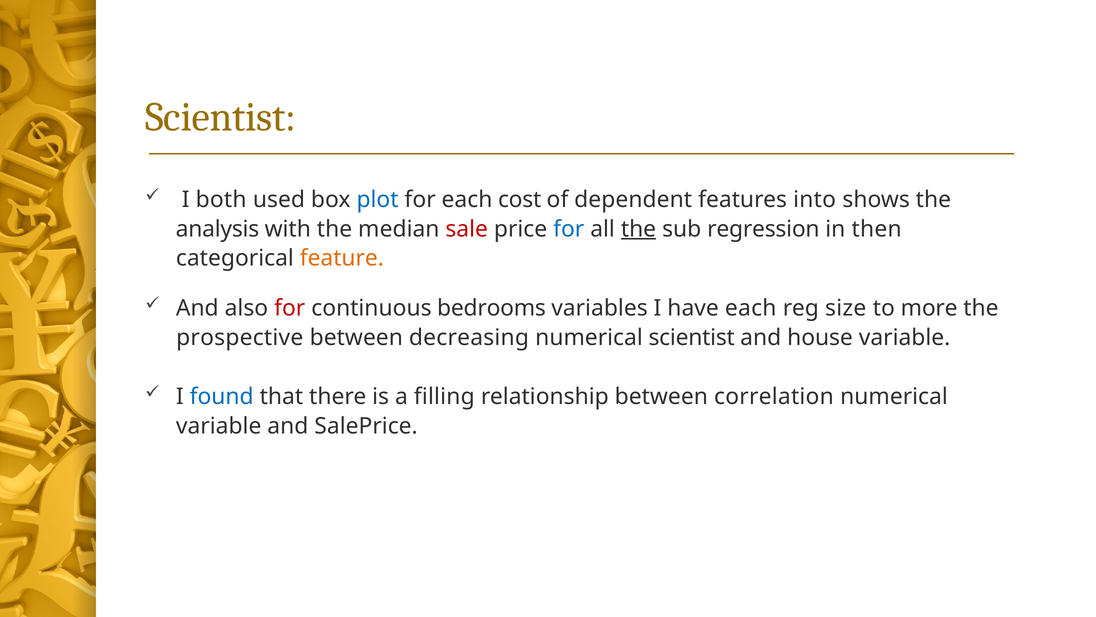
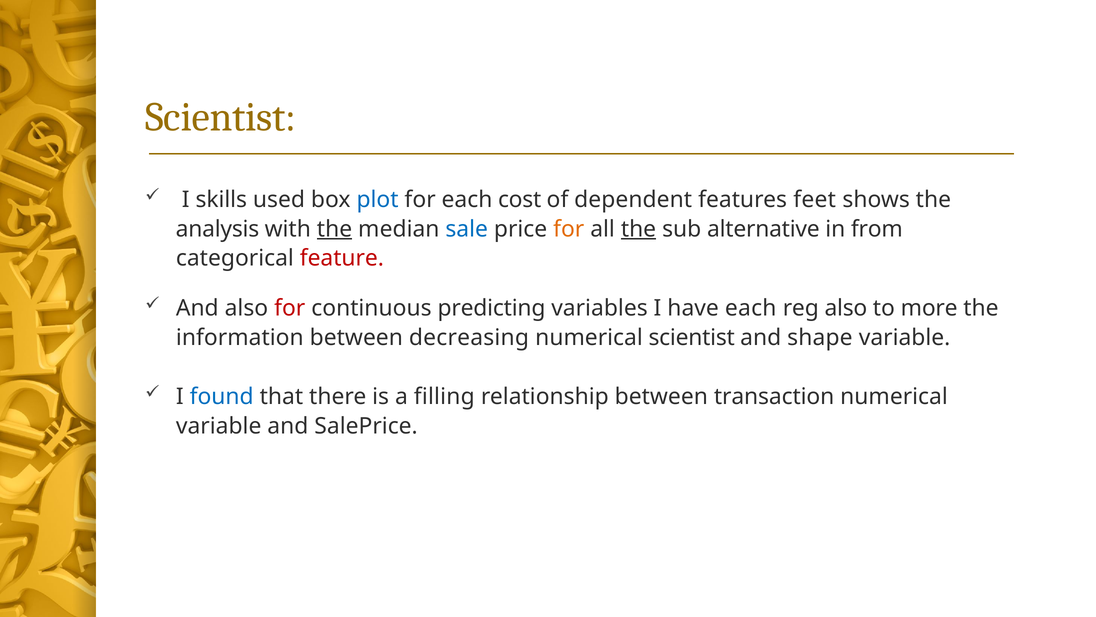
both: both -> skills
into: into -> feet
the at (335, 229) underline: none -> present
sale colour: red -> blue
for at (569, 229) colour: blue -> orange
regression: regression -> alternative
then: then -> from
feature colour: orange -> red
bedrooms: bedrooms -> predicting
reg size: size -> also
prospective: prospective -> information
house: house -> shape
correlation: correlation -> transaction
